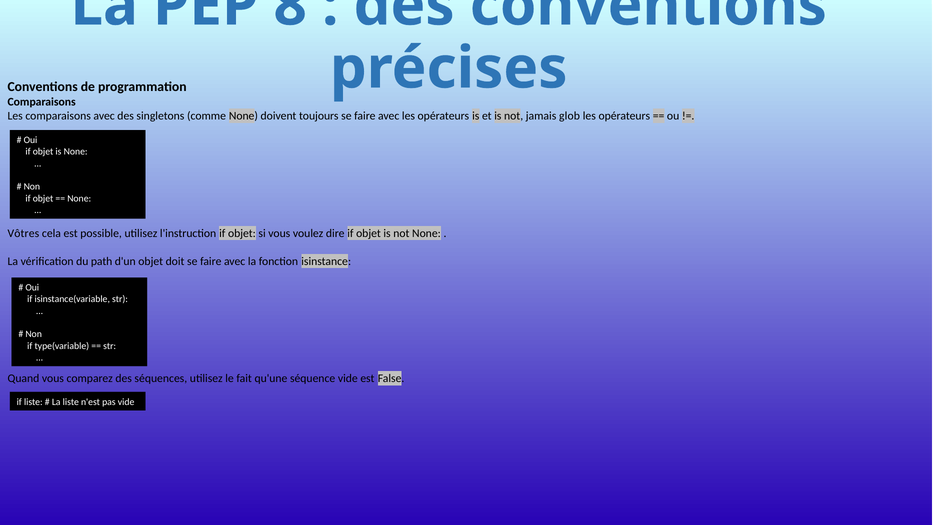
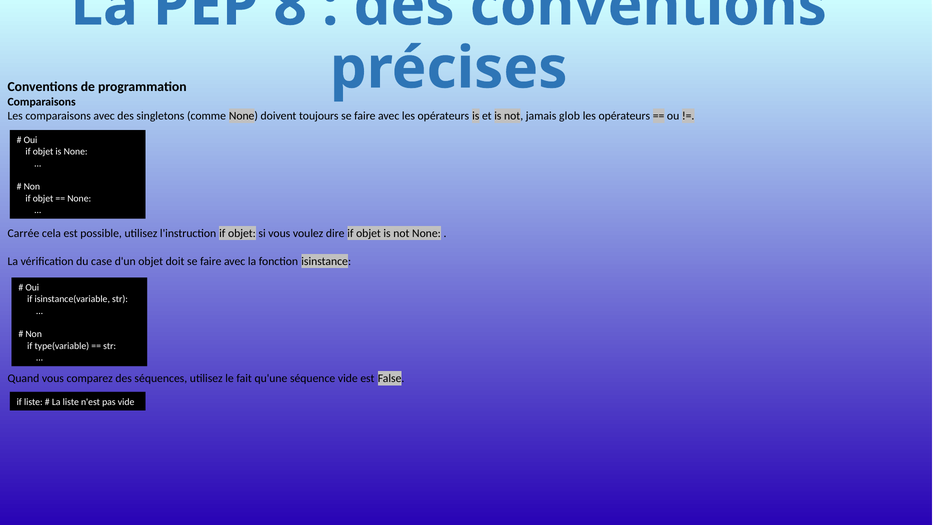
Vôtres: Vôtres -> Carrée
path: path -> case
